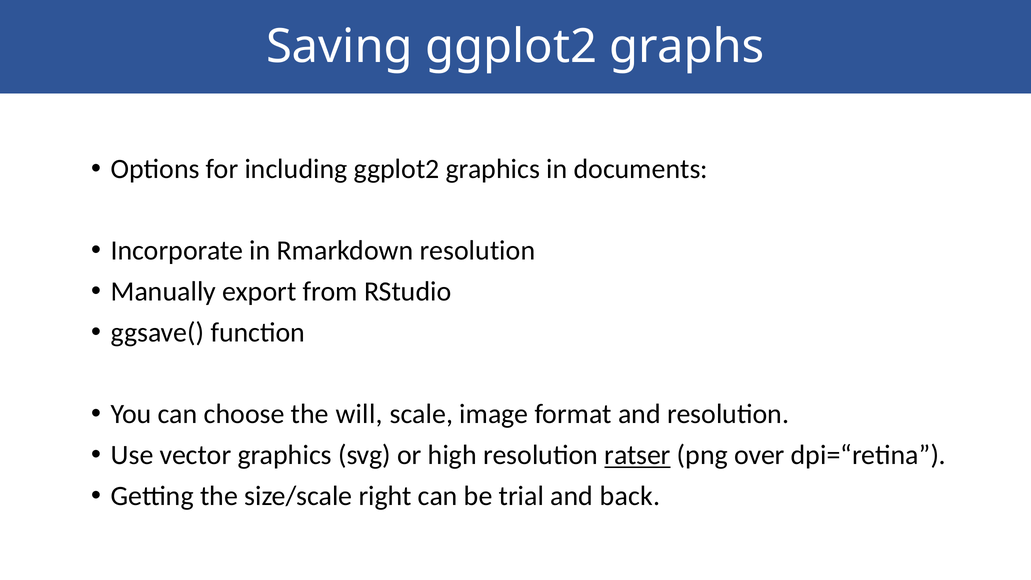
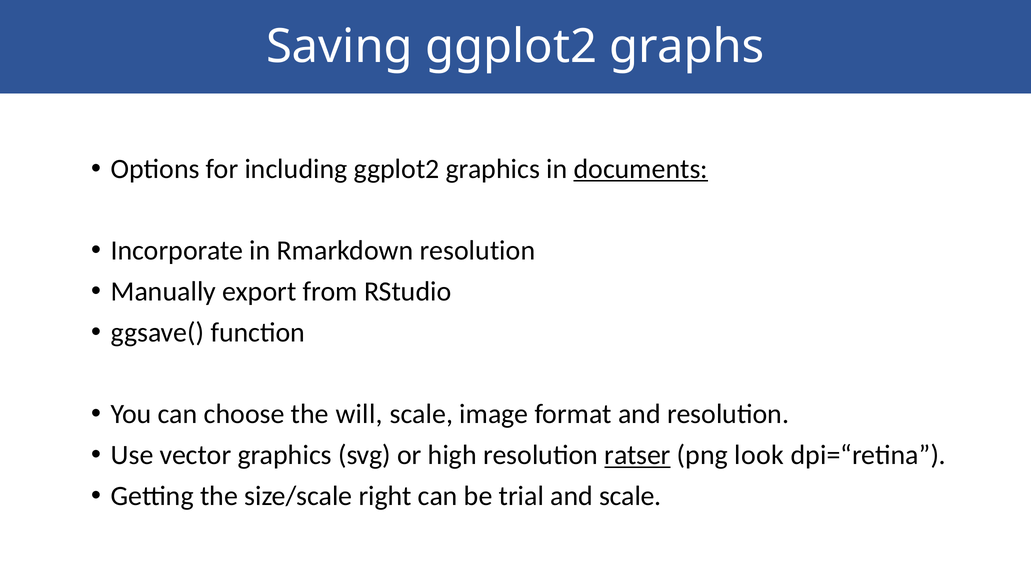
documents underline: none -> present
over: over -> look
and back: back -> scale
